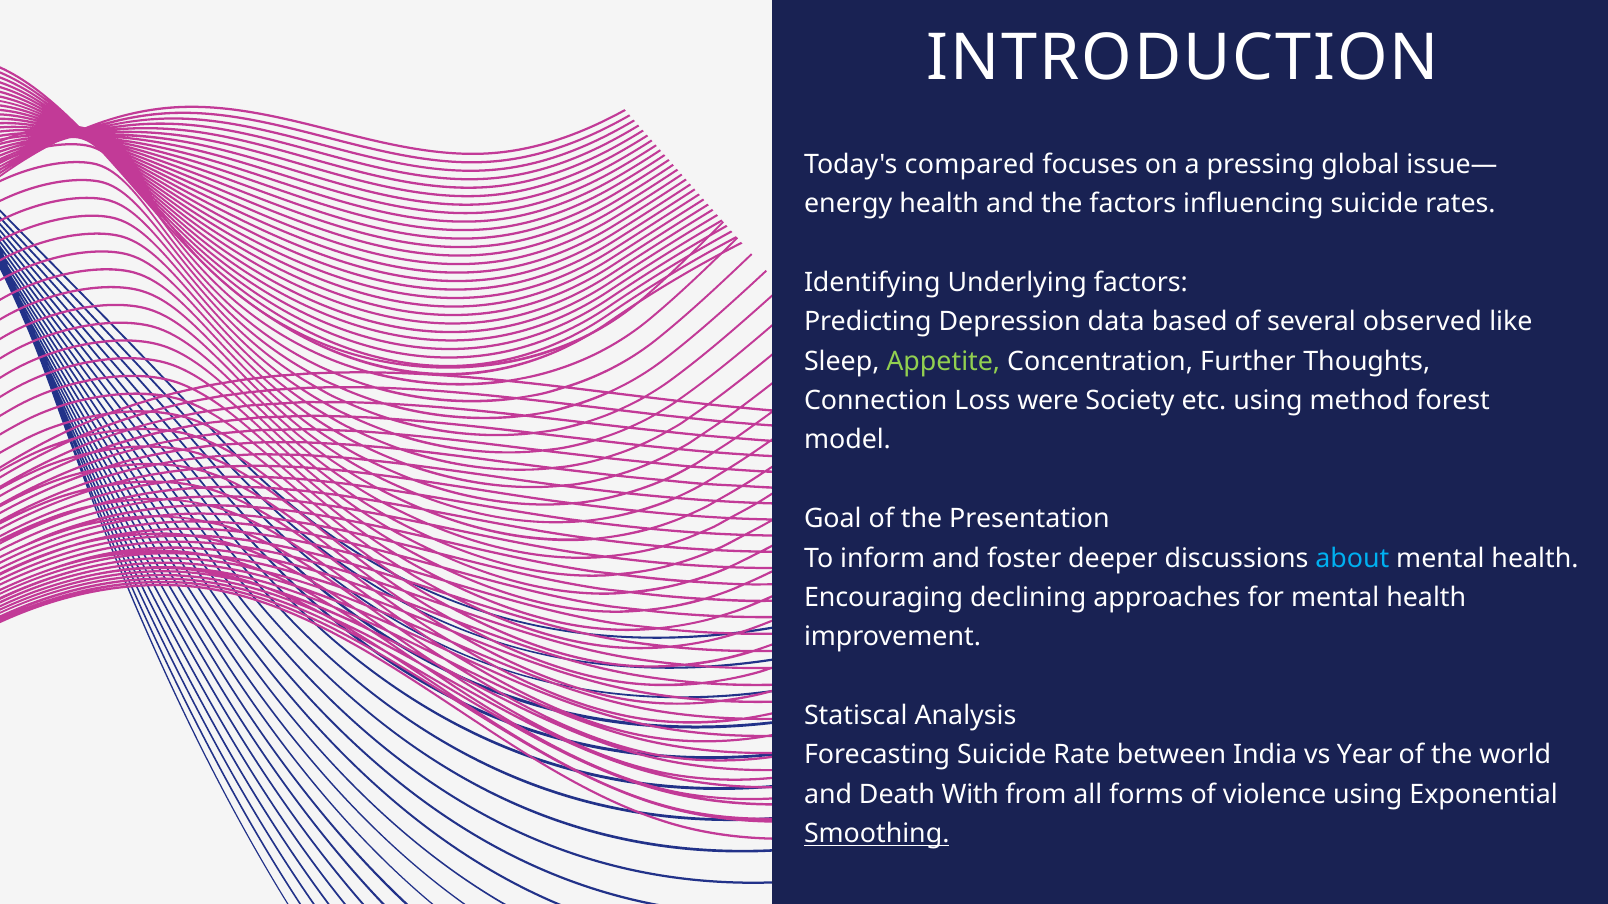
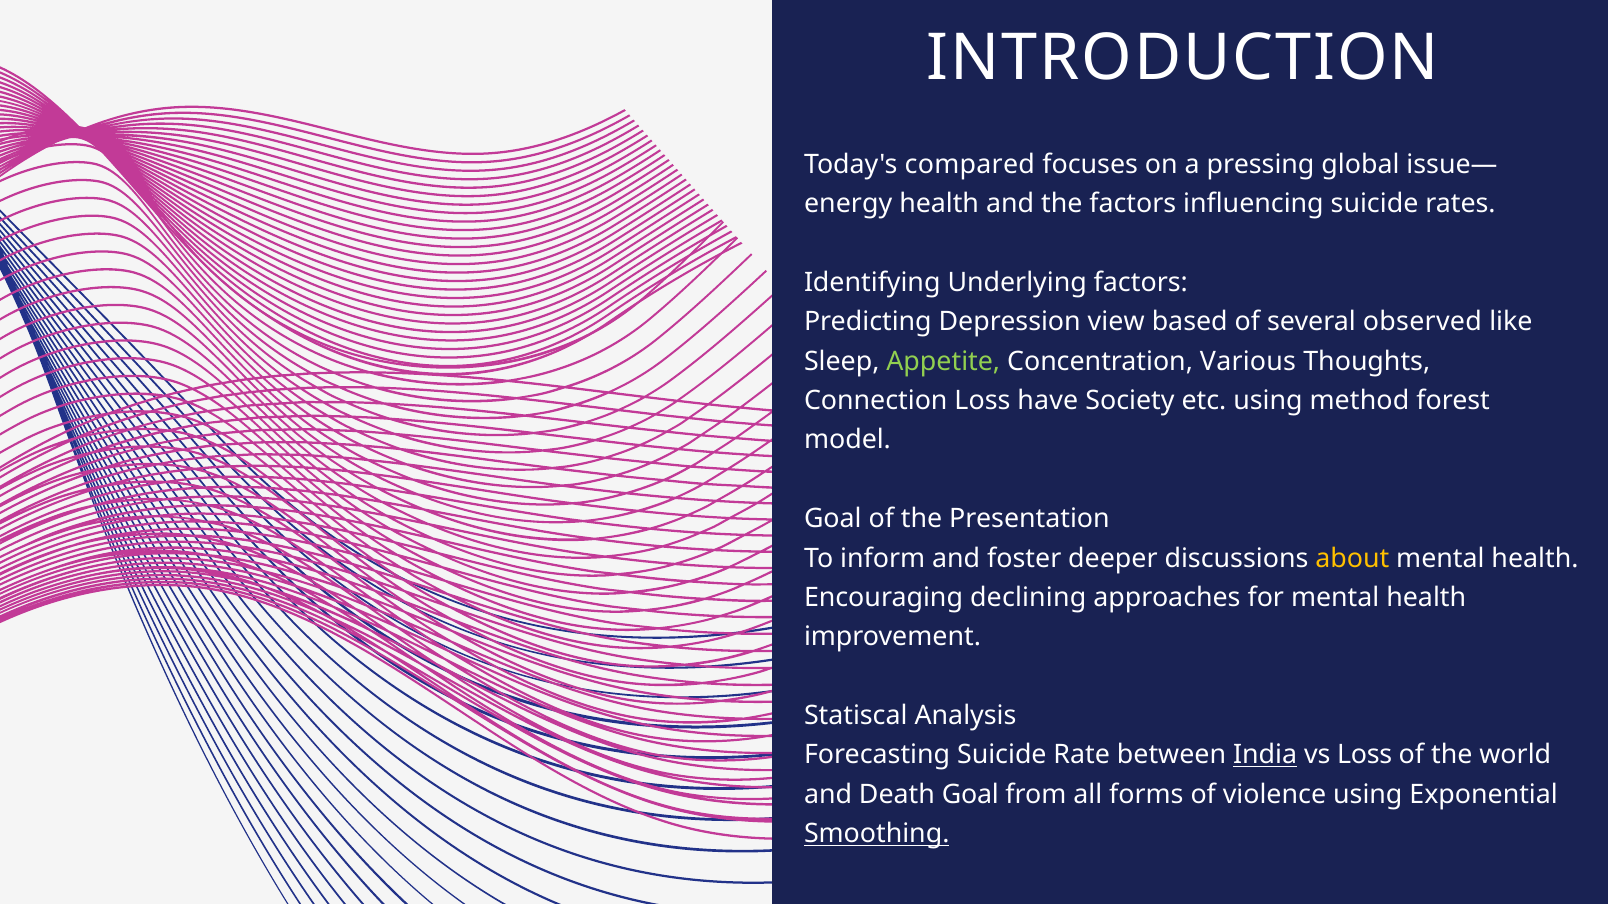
data: data -> view
Further: Further -> Various
were: were -> have
about colour: light blue -> yellow
India underline: none -> present
vs Year: Year -> Loss
Death With: With -> Goal
